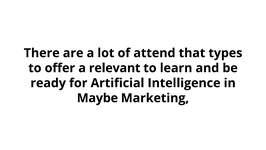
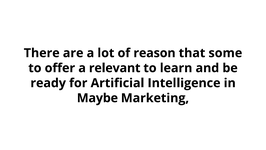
attend: attend -> reason
types: types -> some
